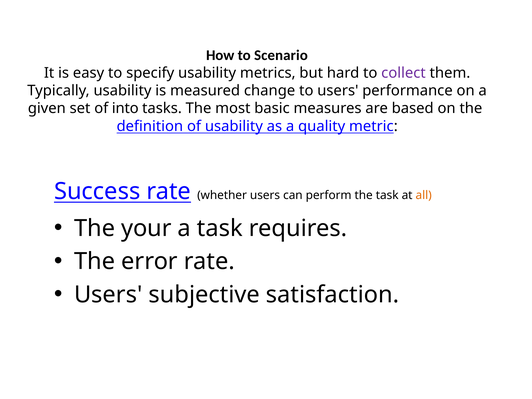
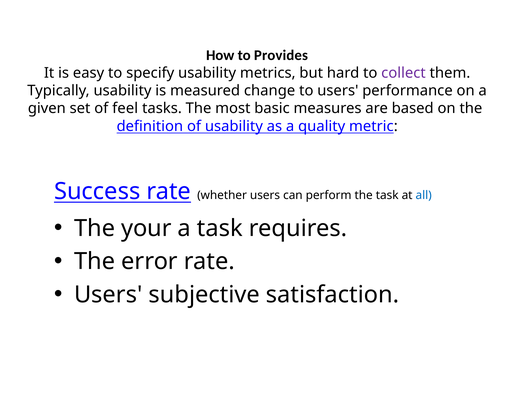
Scenario: Scenario -> Provides
into: into -> feel
all colour: orange -> blue
